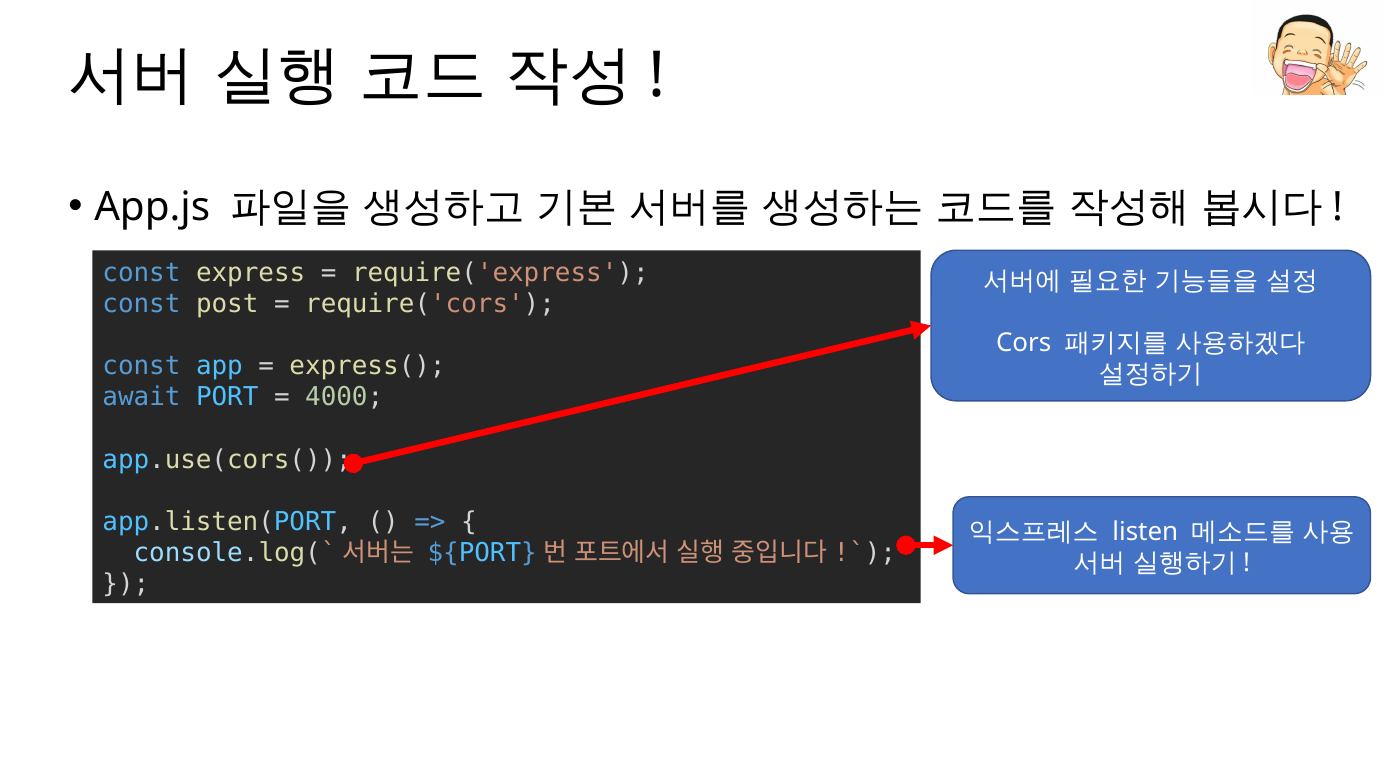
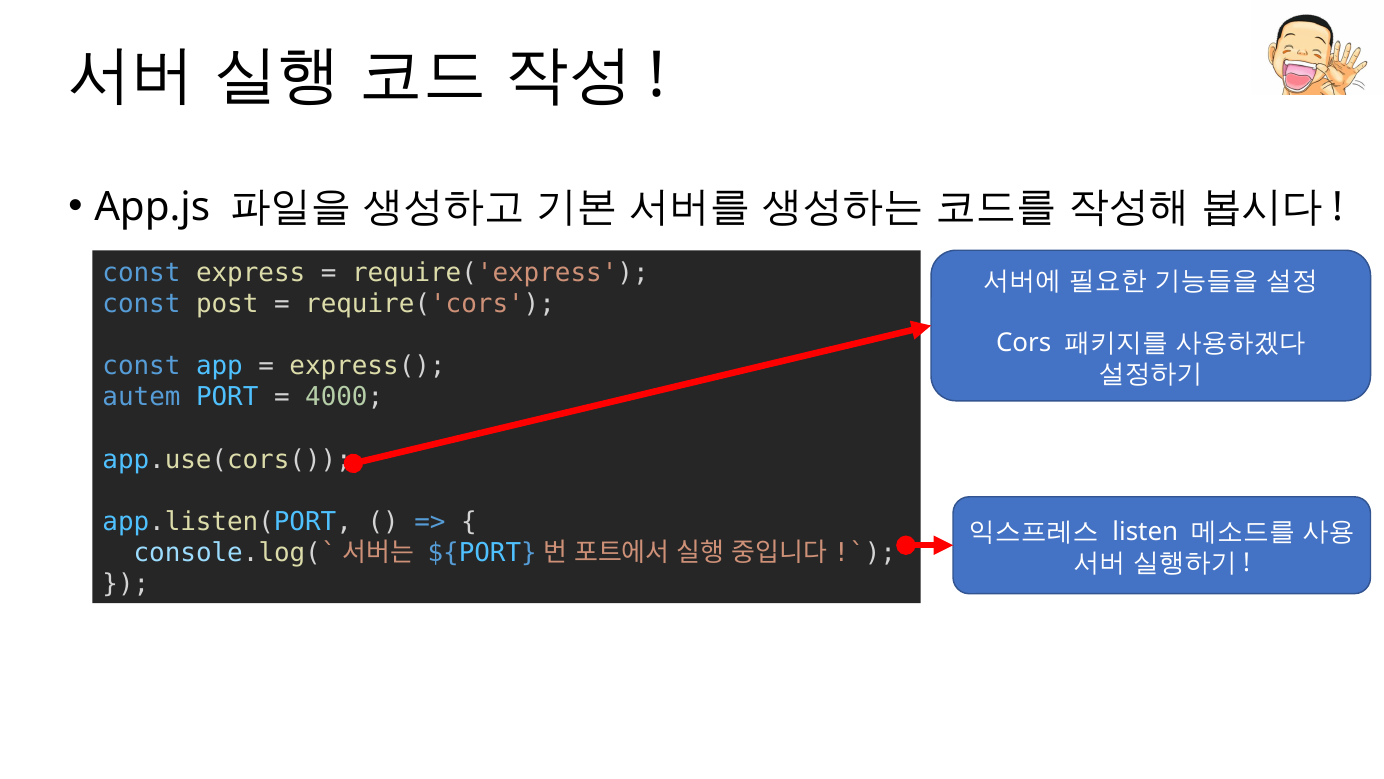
await: await -> autem
